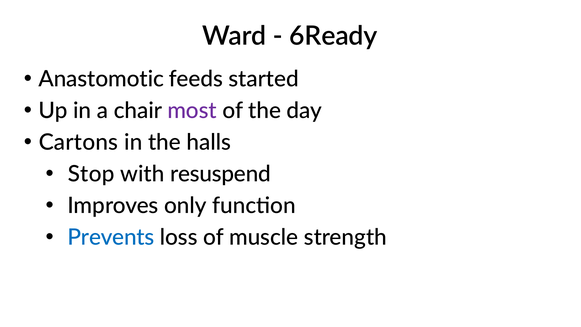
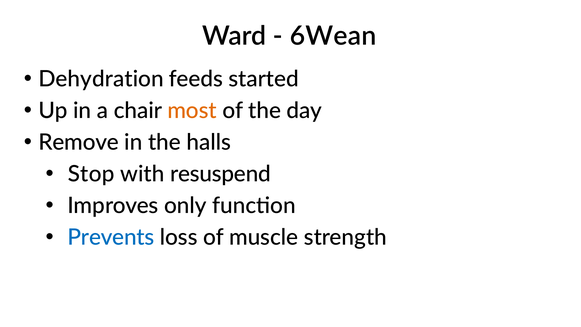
6Ready: 6Ready -> 6Wean
Anastomotic: Anastomotic -> Dehydration
most colour: purple -> orange
Cartons: Cartons -> Remove
